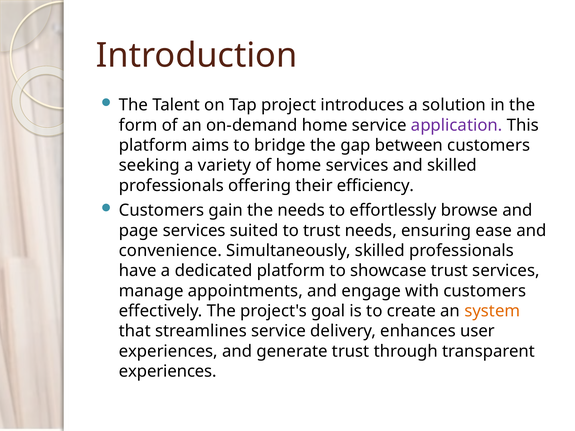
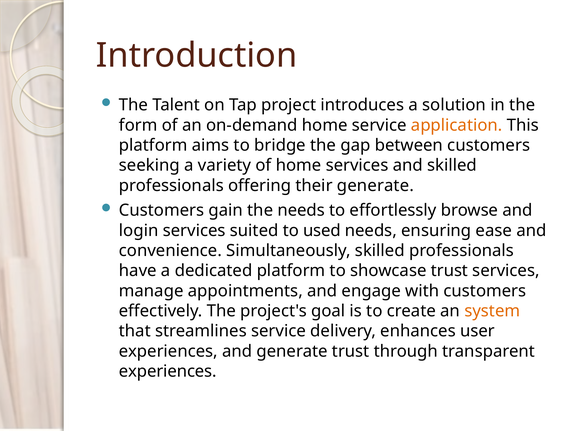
application colour: purple -> orange
their efficiency: efficiency -> generate
page: page -> login
to trust: trust -> used
